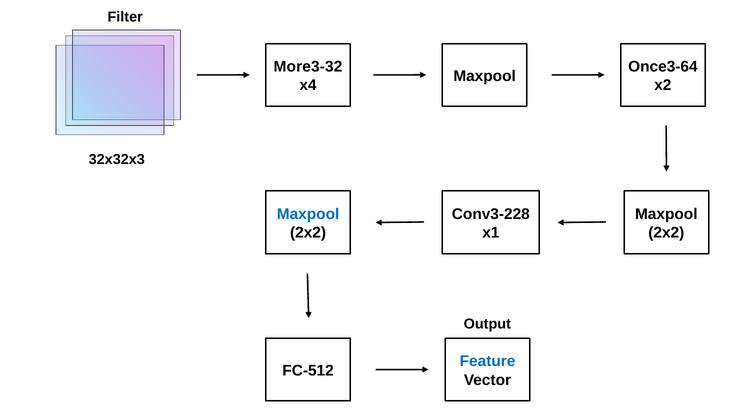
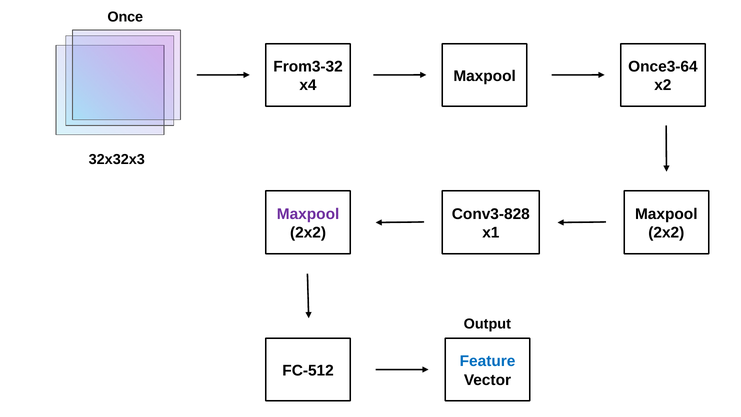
Filter: Filter -> Once
More3-32: More3-32 -> From3-32
Maxpool at (308, 214) colour: blue -> purple
Conv3-228: Conv3-228 -> Conv3-828
